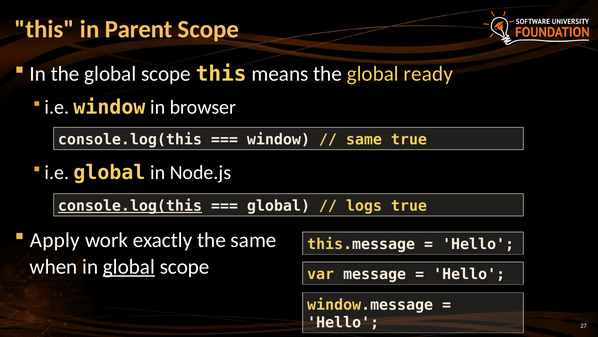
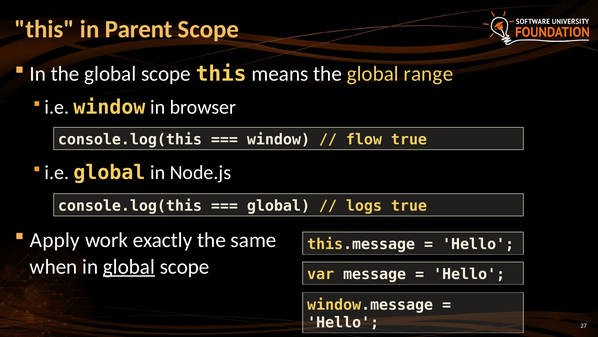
ready: ready -> range
same at (364, 139): same -> flow
console.log(this at (130, 206) underline: present -> none
